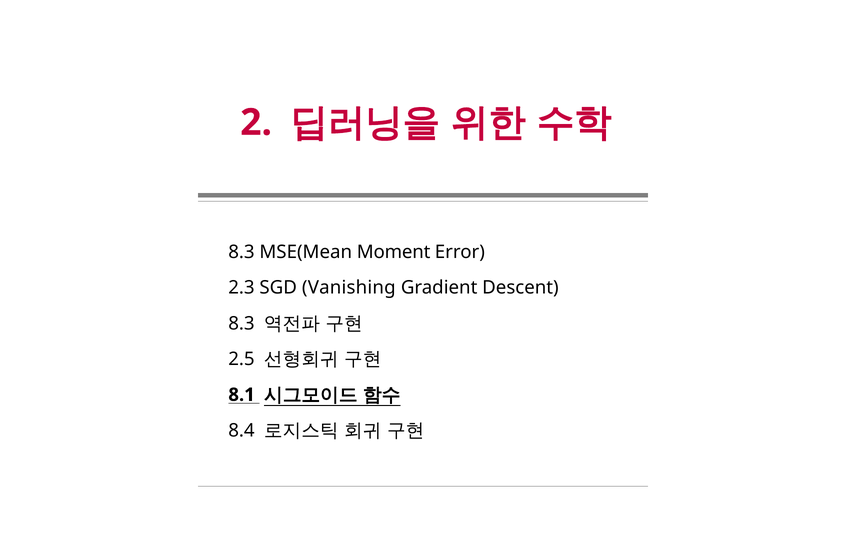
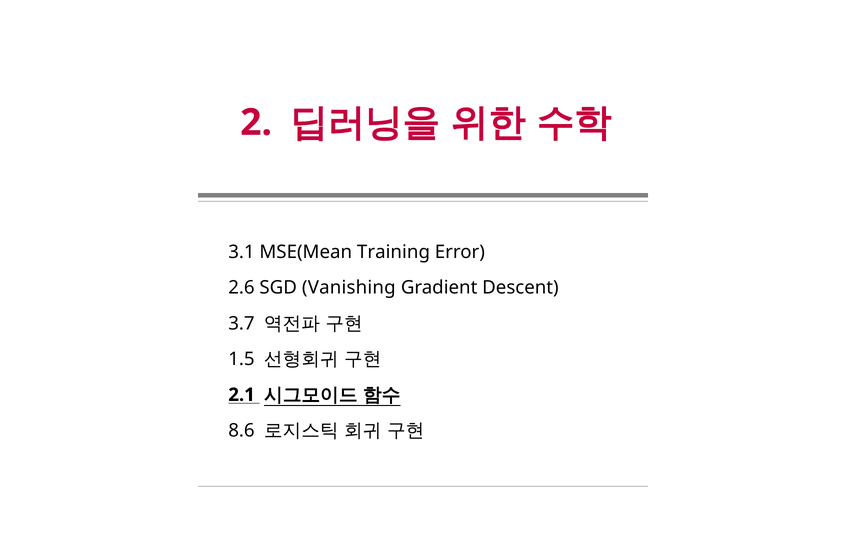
8.3 at (241, 252): 8.3 -> 3.1
Moment: Moment -> Training
2.3: 2.3 -> 2.6
8.3 at (241, 324): 8.3 -> 3.7
2.5: 2.5 -> 1.5
8.1: 8.1 -> 2.1
8.4: 8.4 -> 8.6
